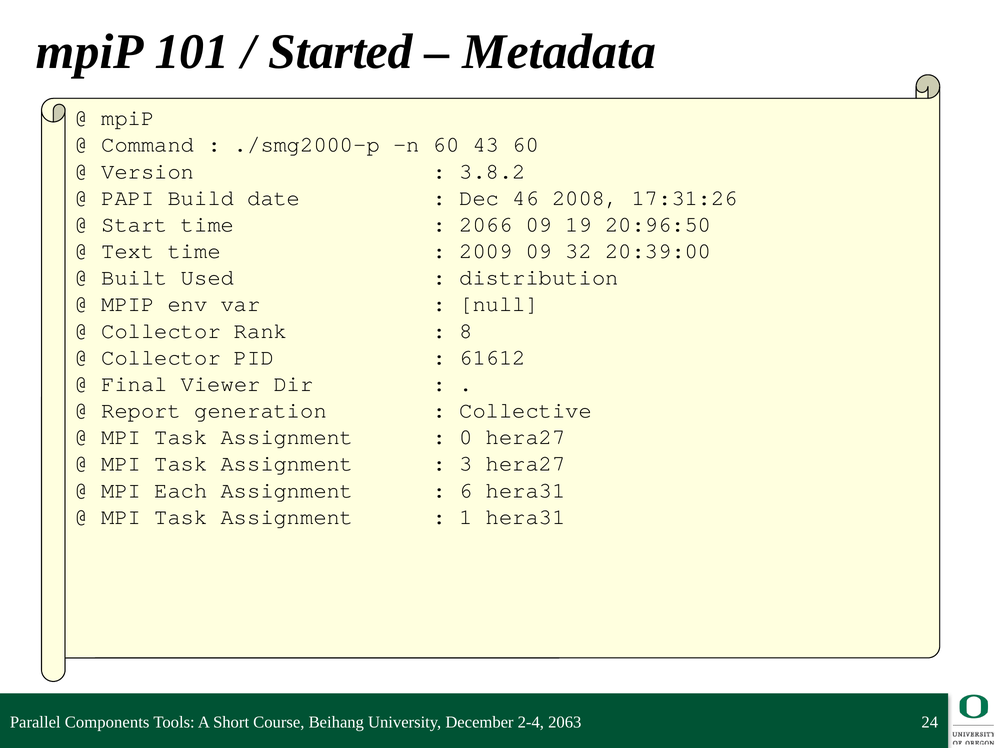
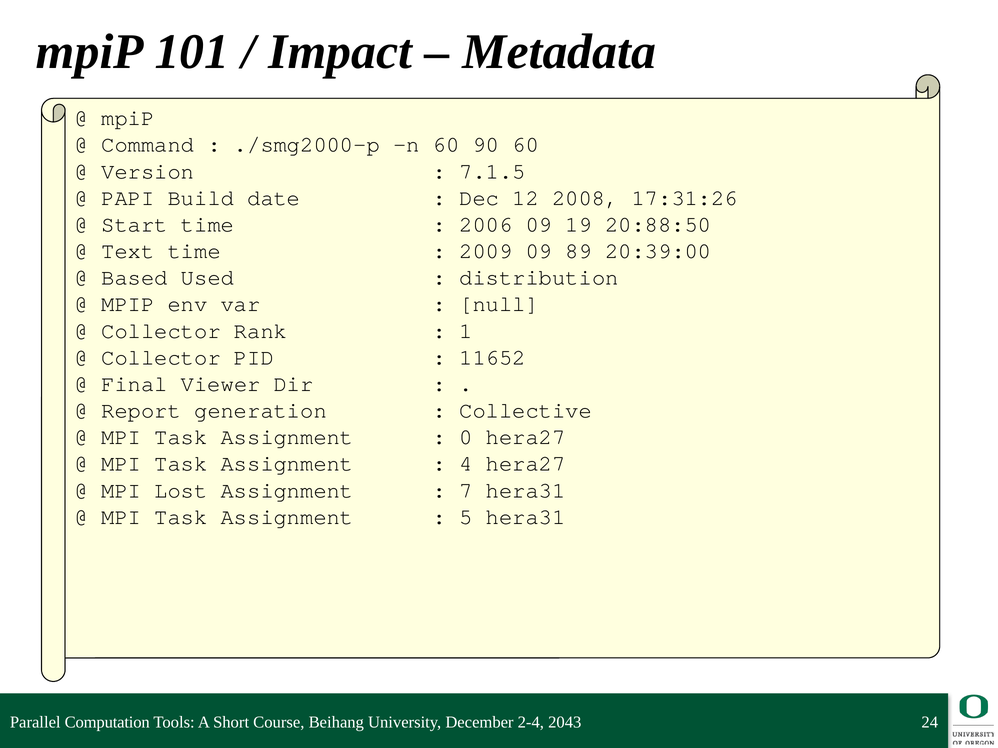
Started: Started -> Impact
43: 43 -> 90
3.8.2: 3.8.2 -> 7.1.5
46: 46 -> 12
2066: 2066 -> 2006
20:96:50: 20:96:50 -> 20:88:50
32: 32 -> 89
Built: Built -> Based
8: 8 -> 1
61612: 61612 -> 11652
3: 3 -> 4
Each: Each -> Lost
6: 6 -> 7
1: 1 -> 5
Components: Components -> Computation
2063: 2063 -> 2043
